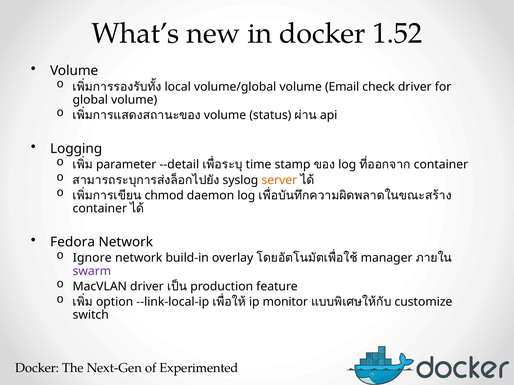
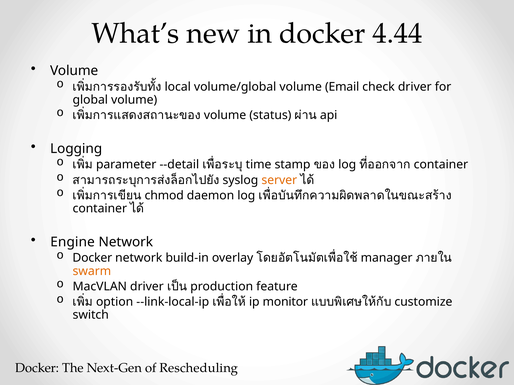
1.52: 1.52 -> 4.44
Fedora: Fedora -> Engine
Ignore at (92, 258): Ignore -> Docker
swarm colour: purple -> orange
Experimented: Experimented -> Rescheduling
